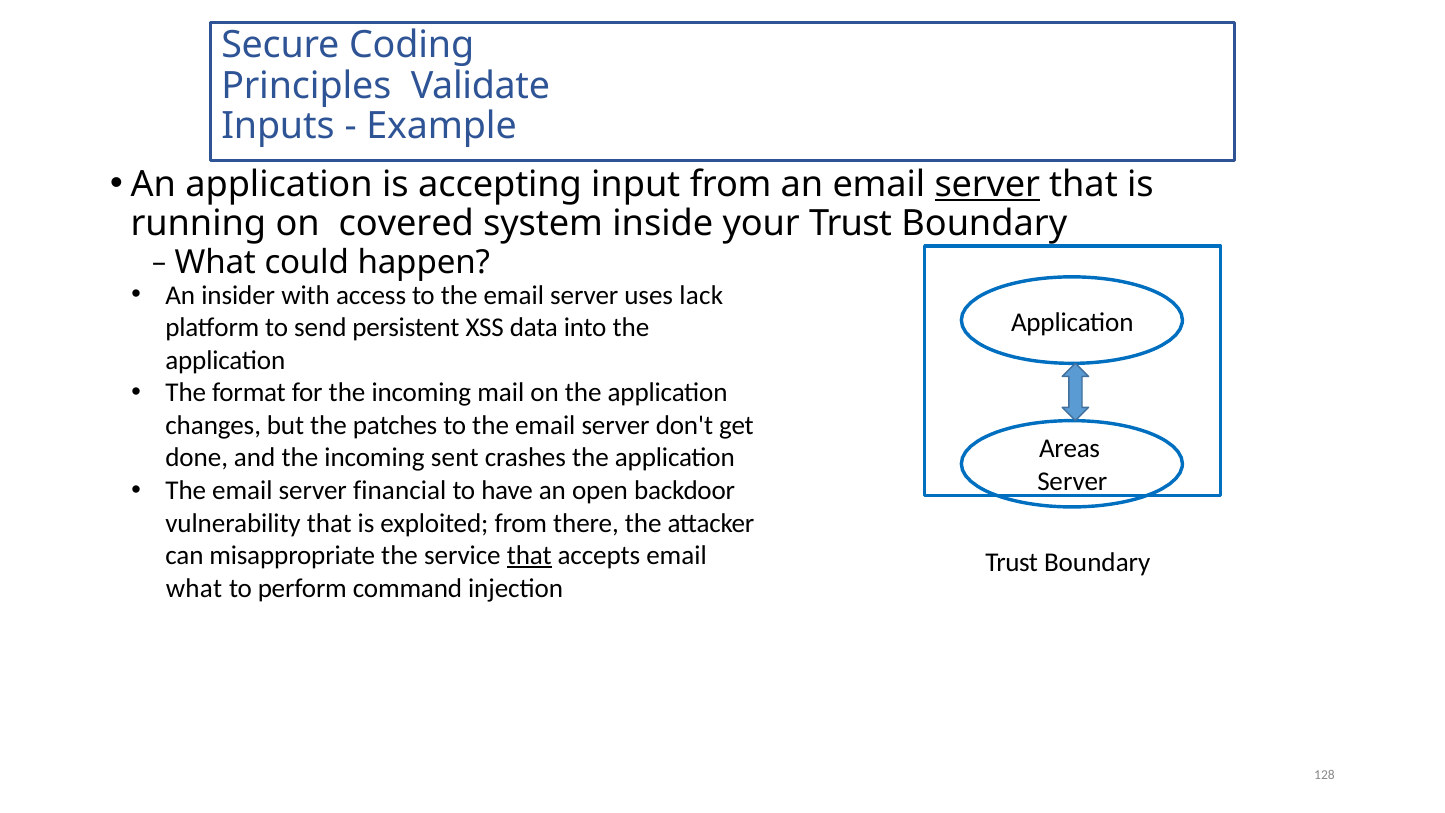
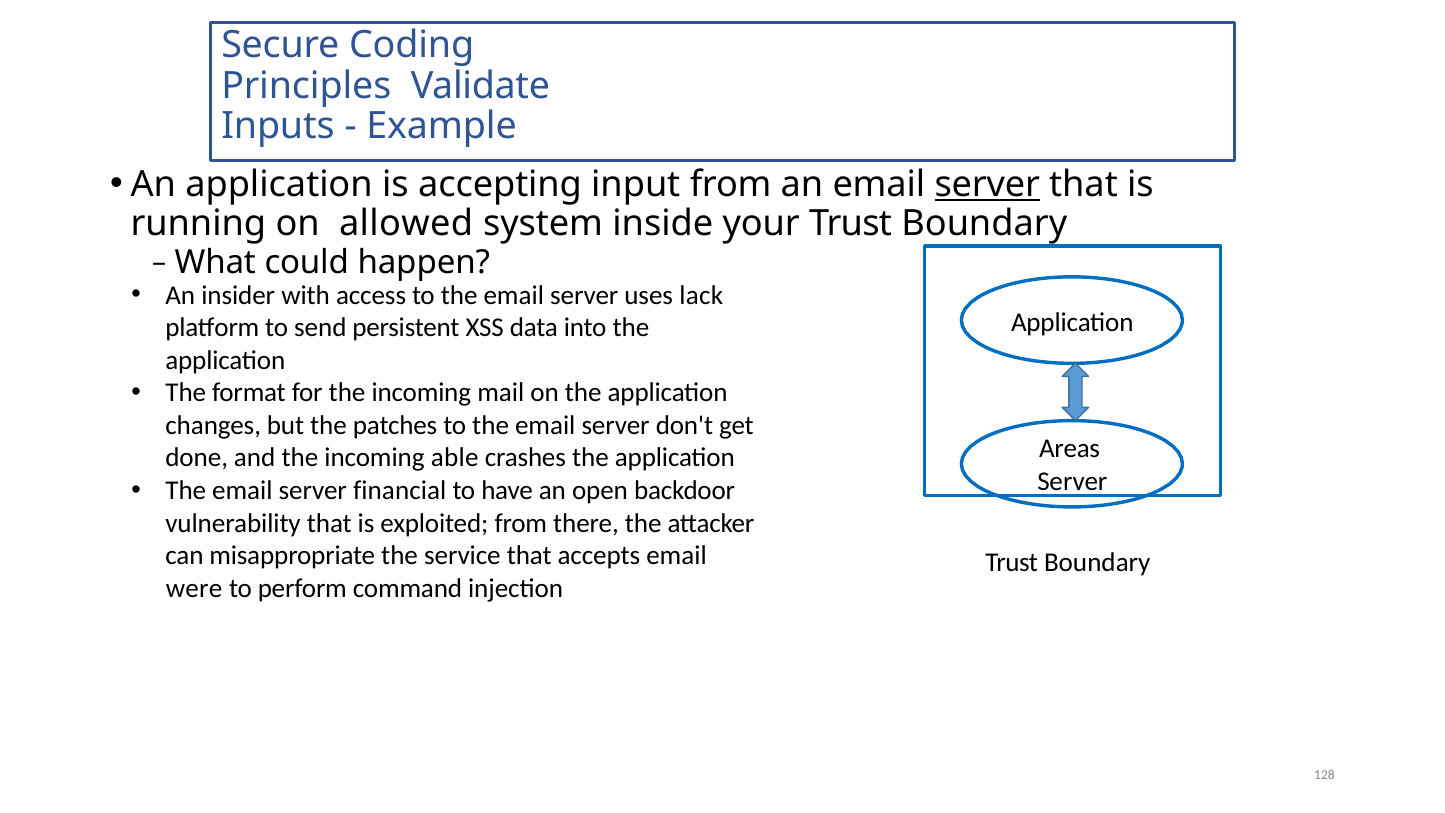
covered: covered -> allowed
sent: sent -> able
that at (529, 556) underline: present -> none
what at (194, 588): what -> were
